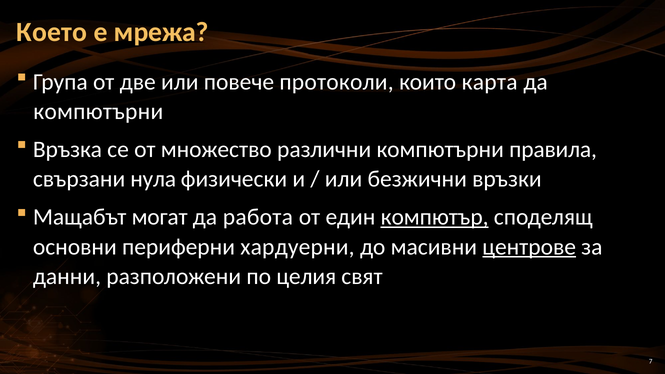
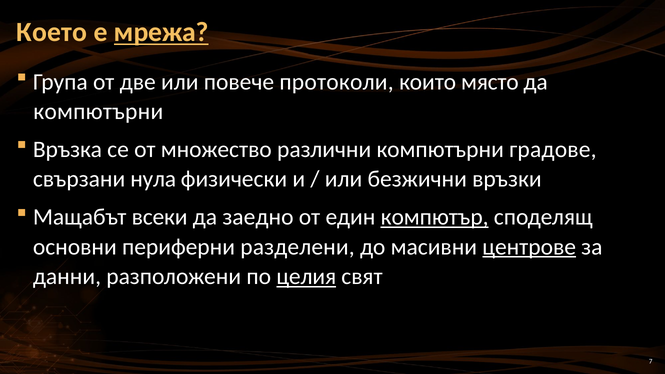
мрежа underline: none -> present
карта: карта -> място
правила: правила -> градове
могат: могат -> всеки
работа: работа -> заедно
хардуерни: хардуерни -> разделени
целия underline: none -> present
